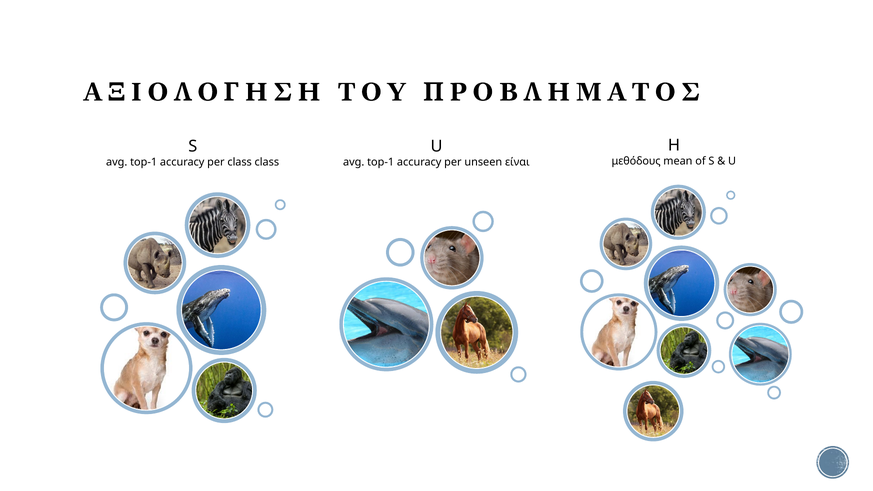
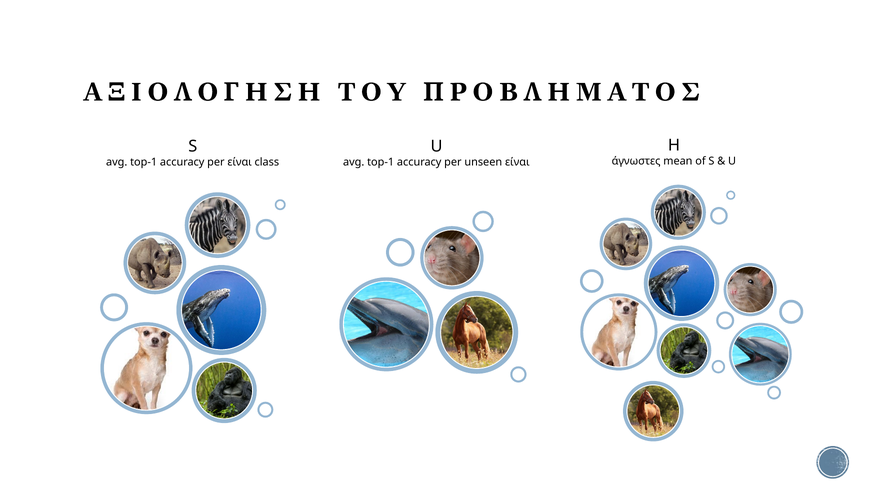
μεθόδους: μεθόδους -> άγνωστες
per class: class -> είναι
